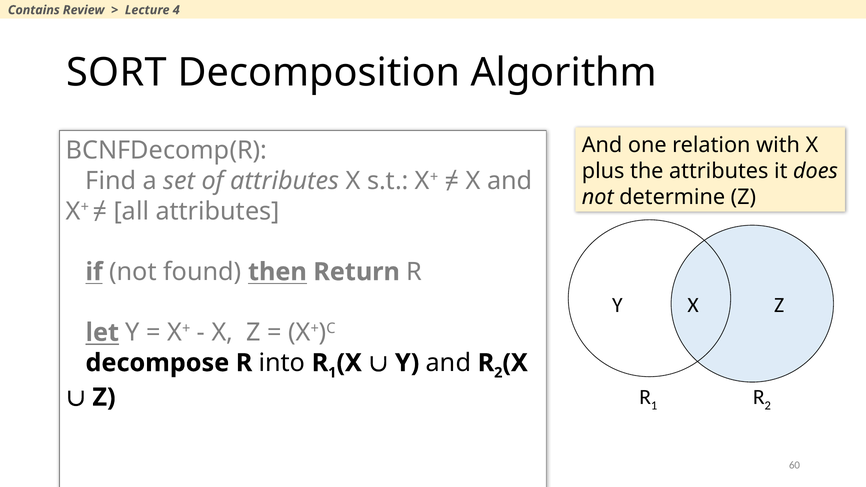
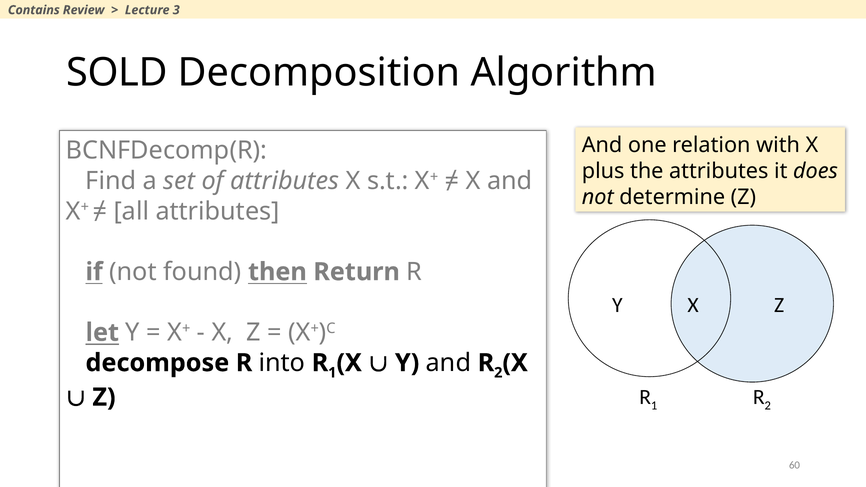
4: 4 -> 3
SORT: SORT -> SOLD
